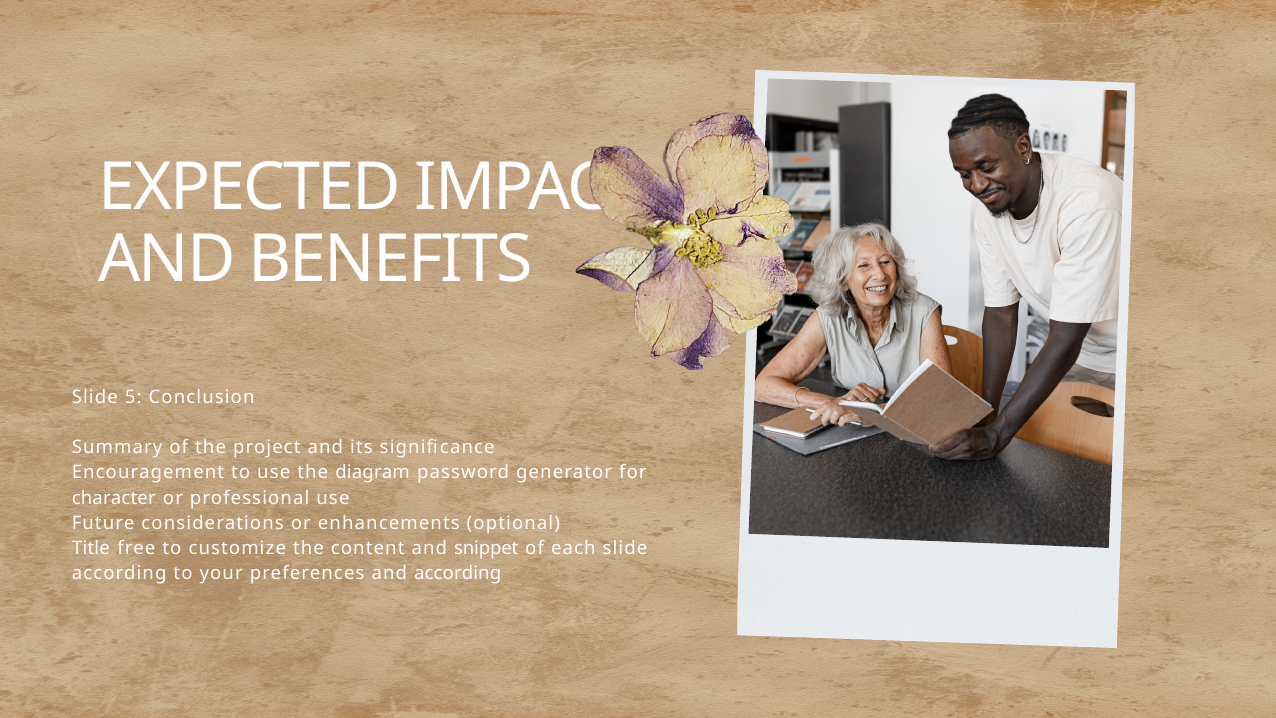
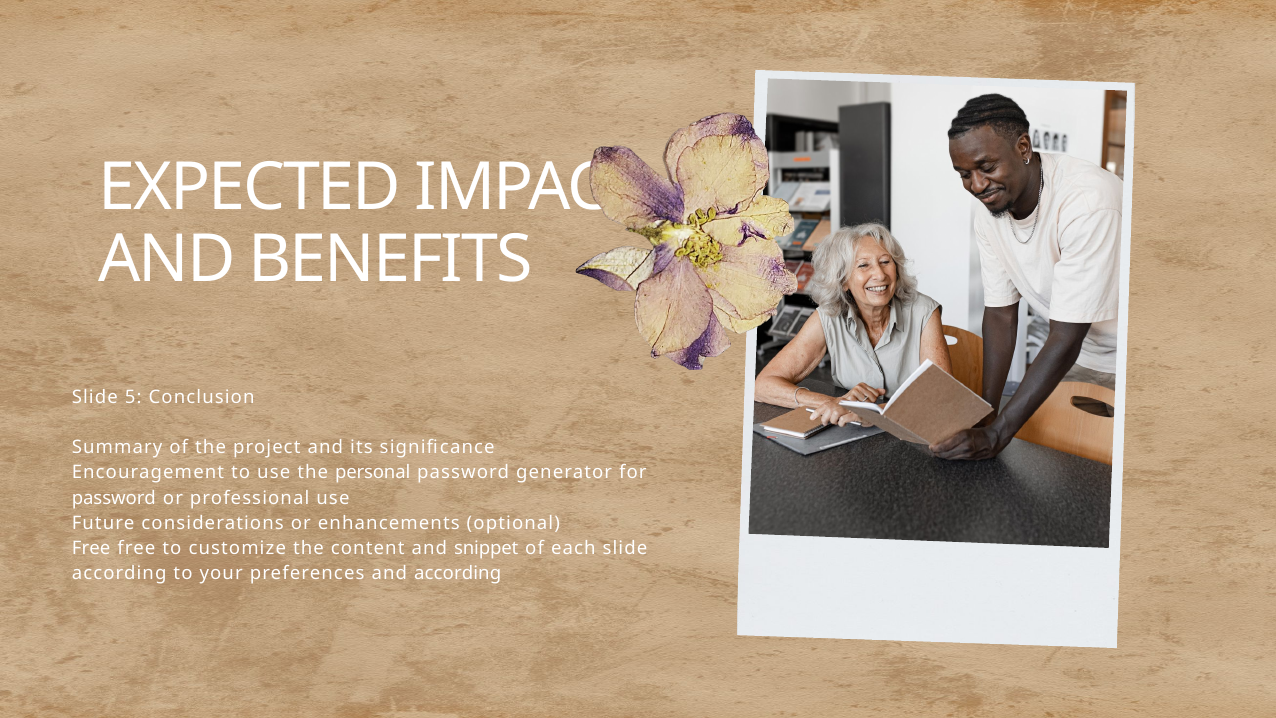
diagram: diagram -> personal
character at (114, 498): character -> password
Title at (91, 548): Title -> Free
